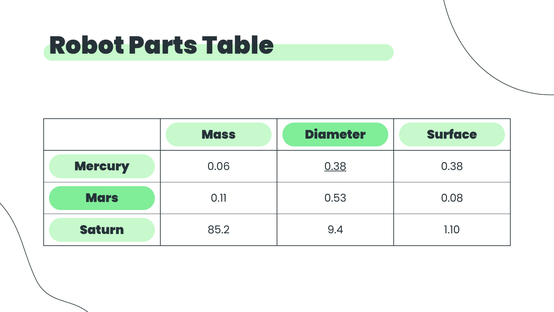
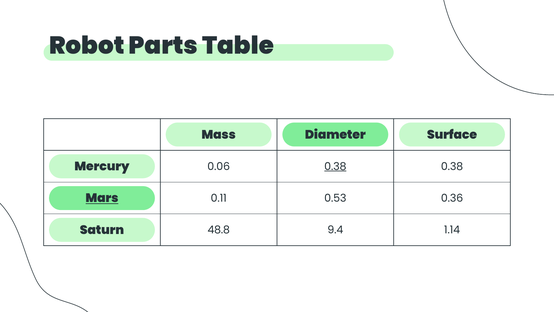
Mars underline: none -> present
0.08: 0.08 -> 0.36
85.2: 85.2 -> 48.8
1.10: 1.10 -> 1.14
